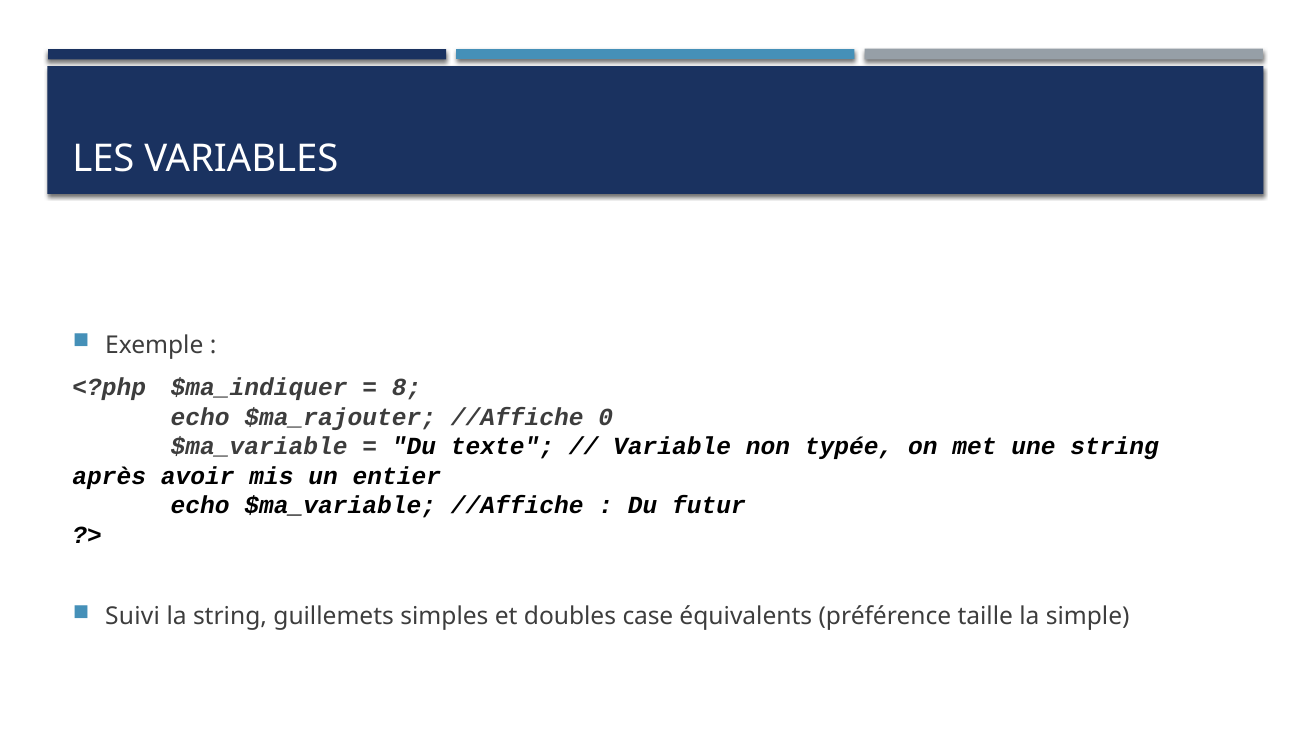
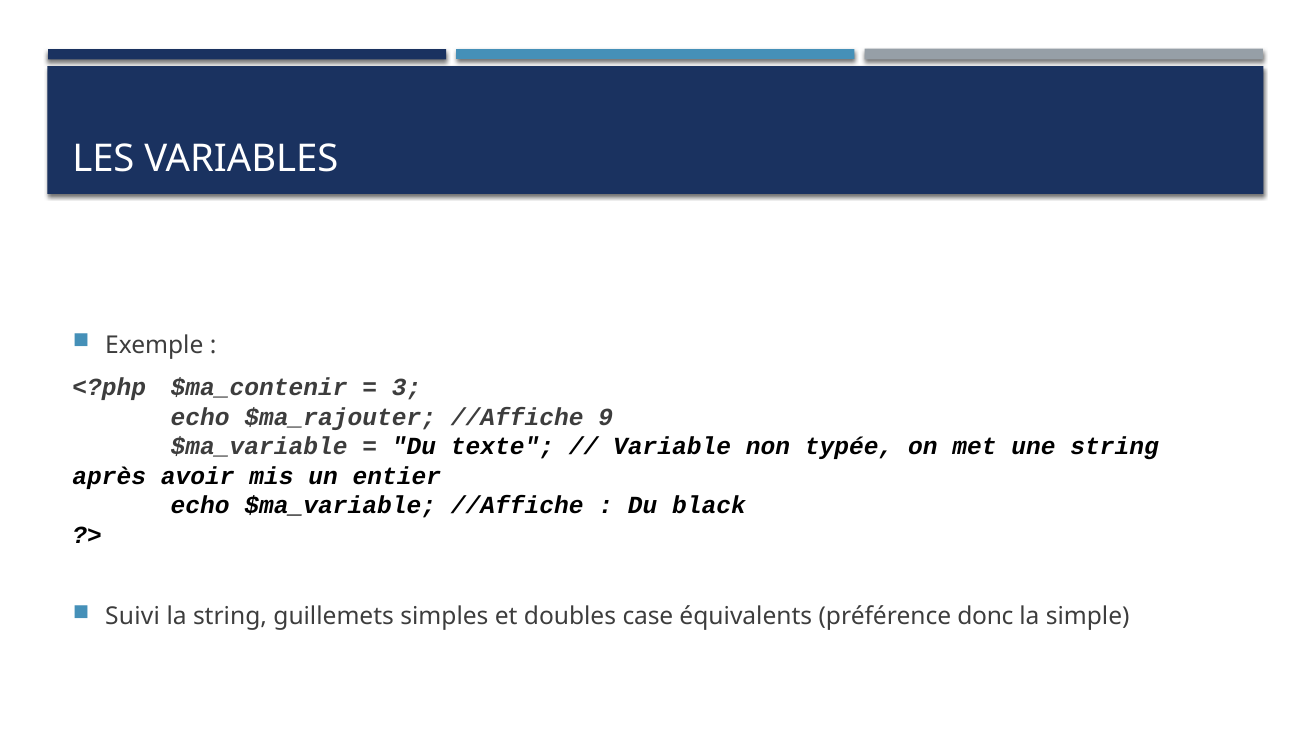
$ma_indiquer: $ma_indiquer -> $ma_contenir
8: 8 -> 3
0: 0 -> 9
futur: futur -> black
taille: taille -> donc
